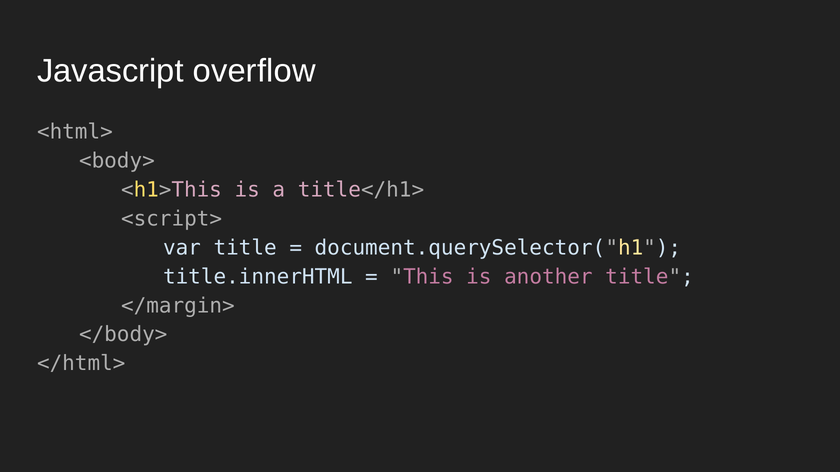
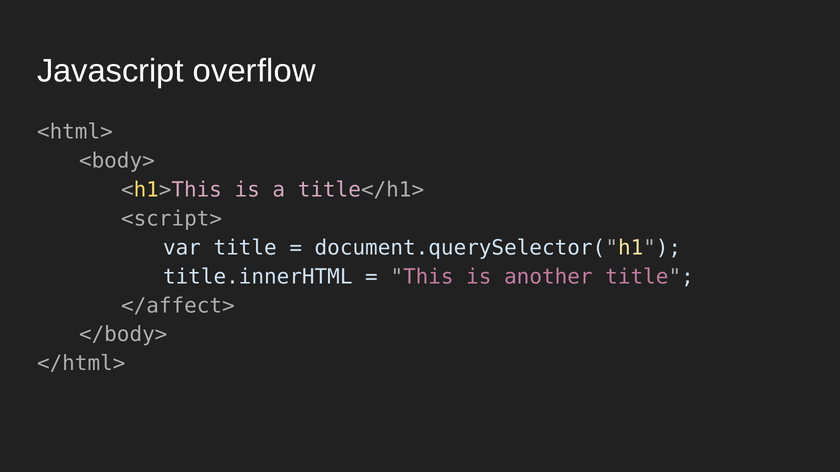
</margin>: </margin> -> </affect>
